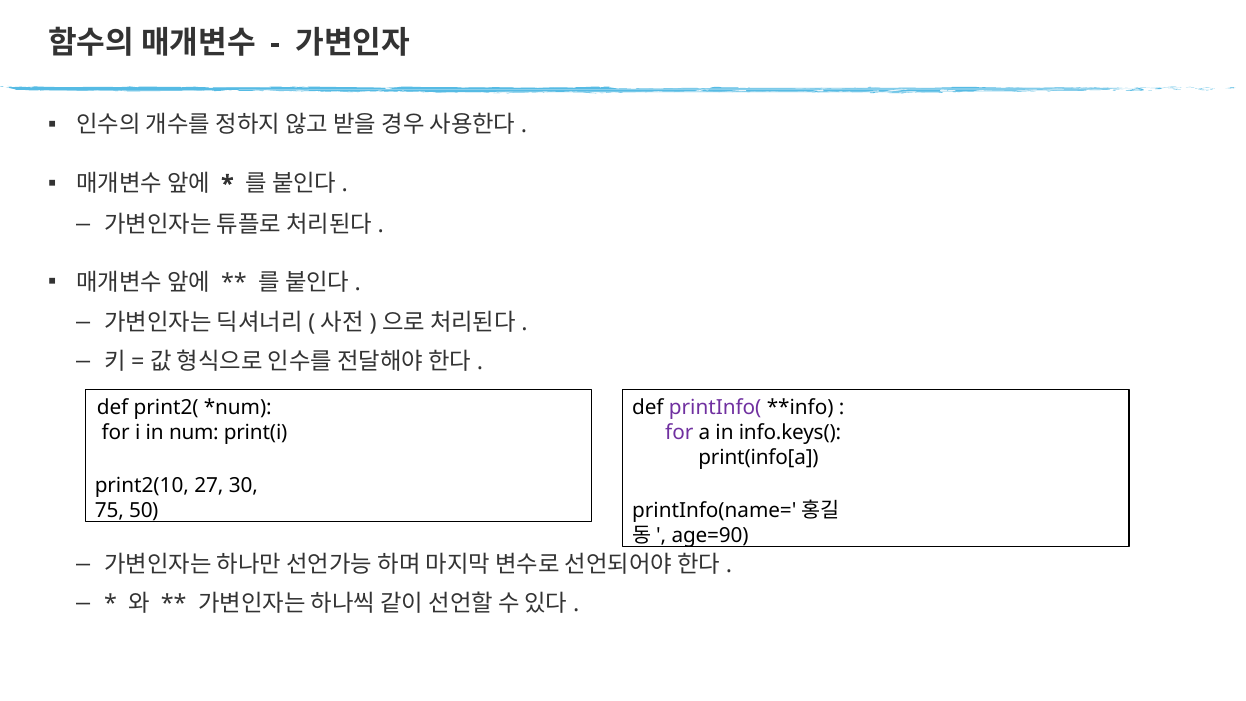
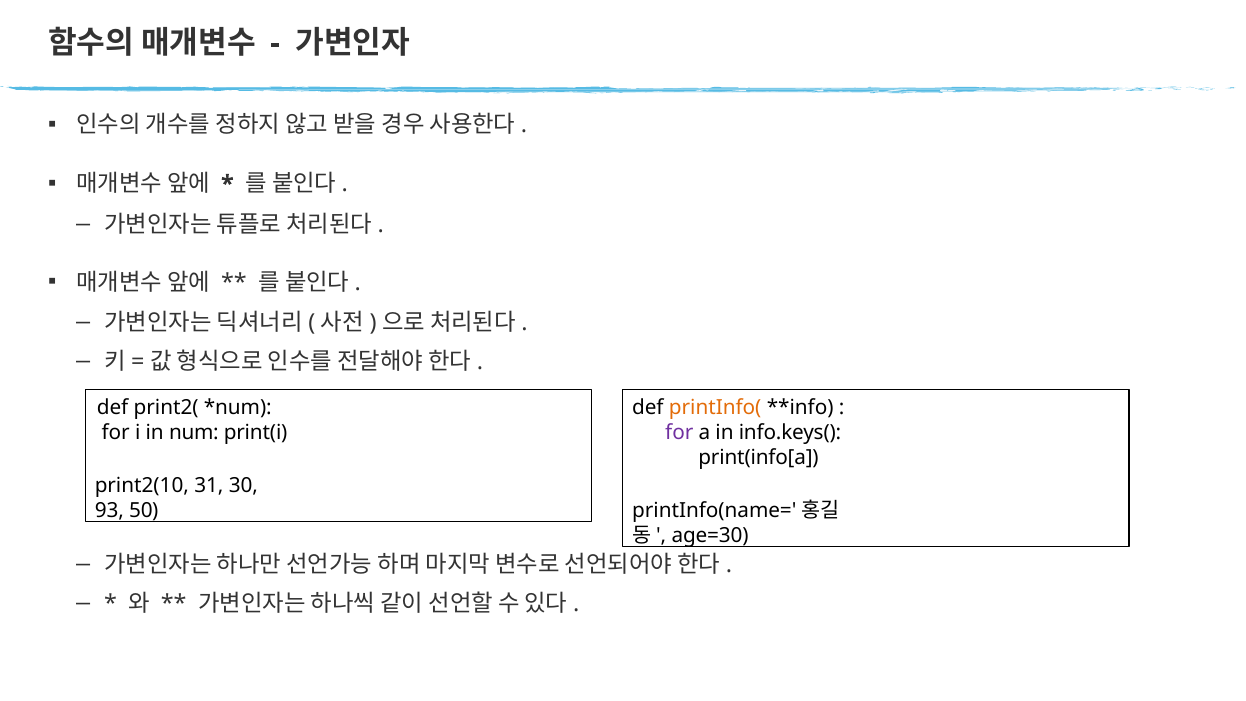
printInfo( colour: purple -> orange
27: 27 -> 31
75: 75 -> 93
age=90: age=90 -> age=30
